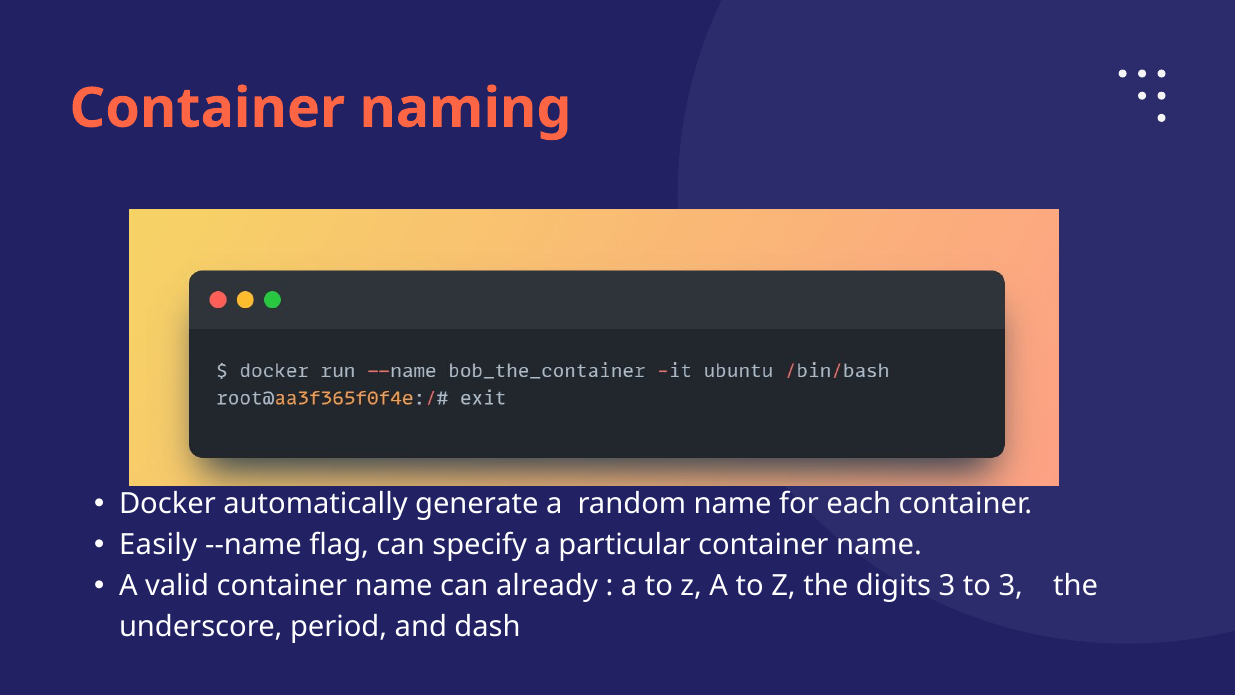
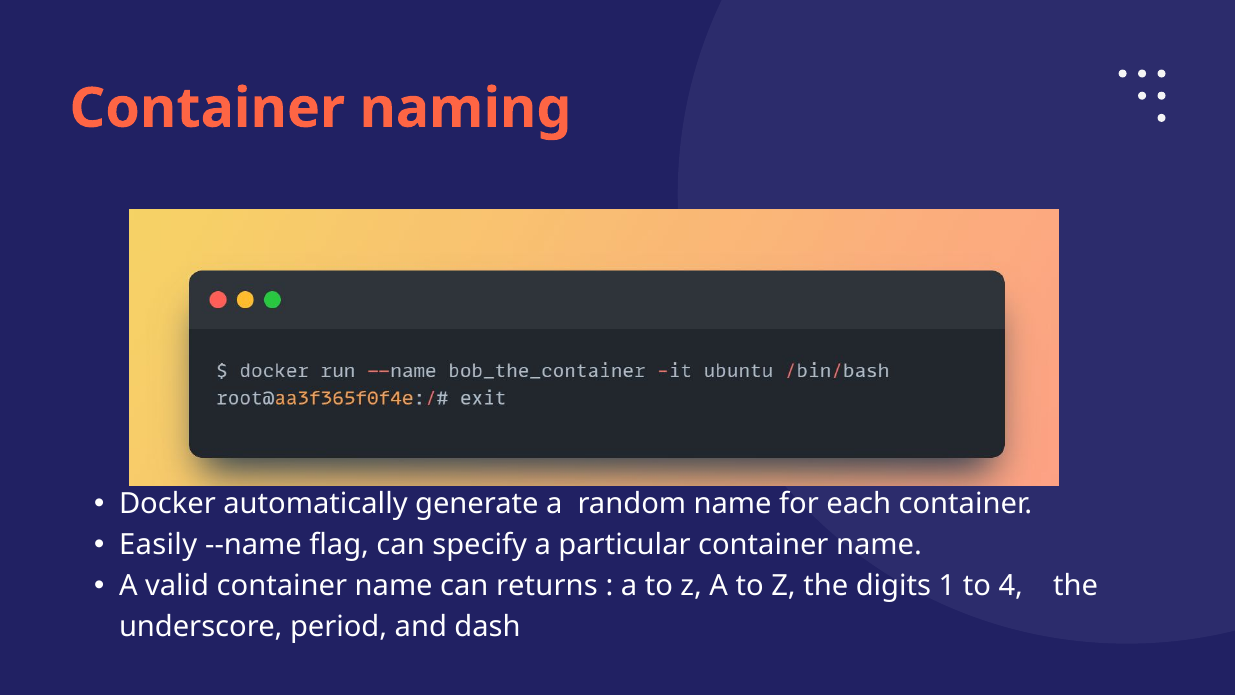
already: already -> returns
digits 3: 3 -> 1
to 3: 3 -> 4
